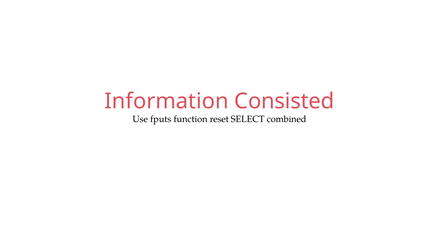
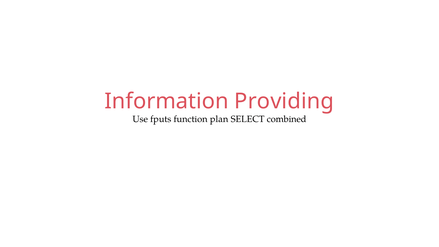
Consisted: Consisted -> Providing
reset: reset -> plan
